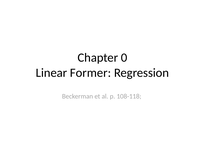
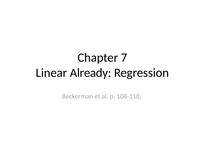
0: 0 -> 7
Former: Former -> Already
